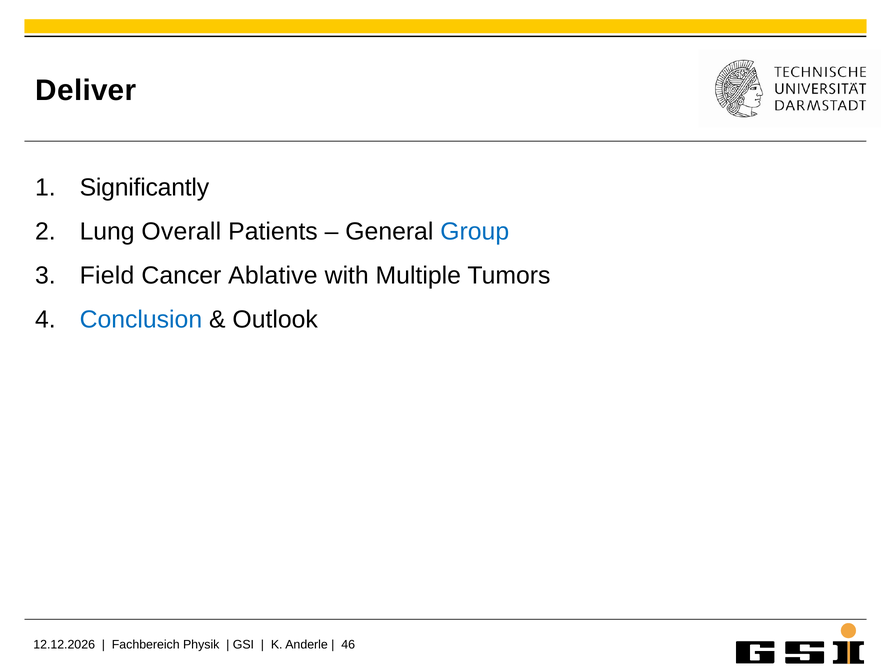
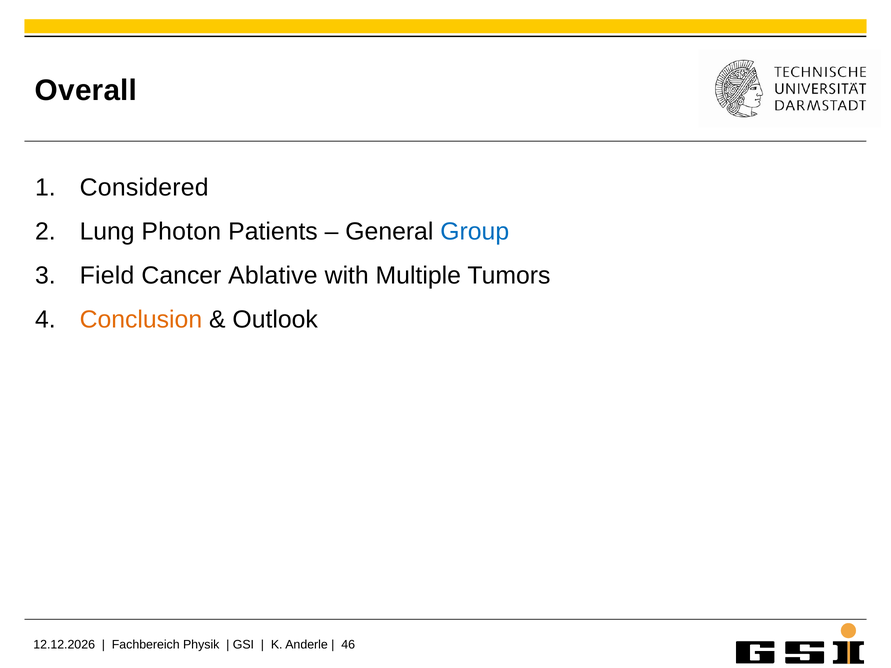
Deliver: Deliver -> Overall
Significantly: Significantly -> Considered
Overall: Overall -> Photon
Conclusion colour: blue -> orange
